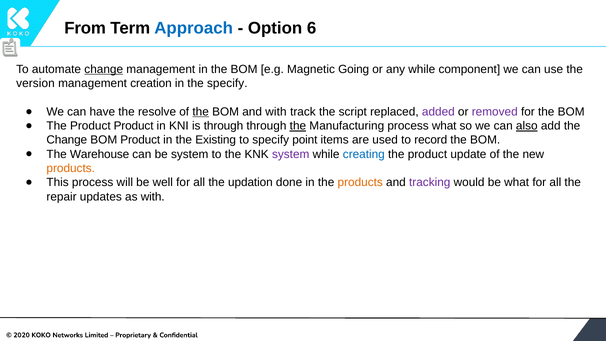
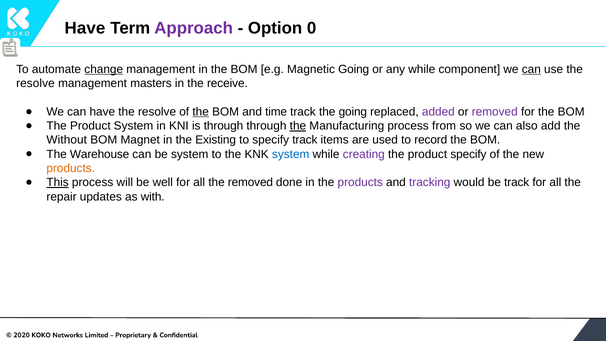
From at (85, 28): From -> Have
Approach colour: blue -> purple
6: 6 -> 0
can at (531, 69) underline: none -> present
version at (35, 83): version -> resolve
creation: creation -> masters
the specify: specify -> receive
and with: with -> time
the script: script -> going
Product Product: Product -> System
process what: what -> from
also underline: present -> none
Change at (67, 140): Change -> Without
BOM Product: Product -> Magnet
specify point: point -> track
system at (291, 154) colour: purple -> blue
creating colour: blue -> purple
product update: update -> specify
This underline: none -> present
the updation: updation -> removed
products at (360, 182) colour: orange -> purple
be what: what -> track
